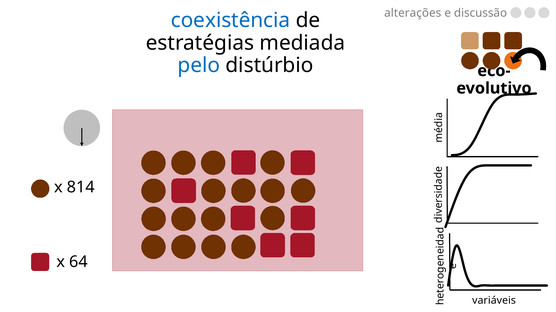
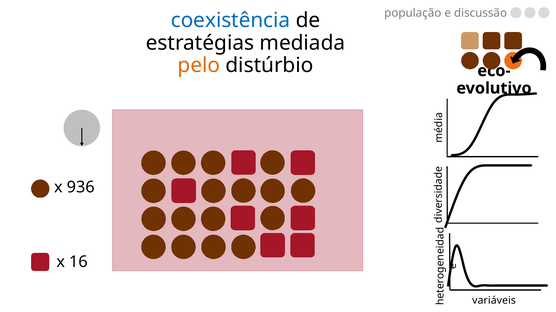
alterações: alterações -> população
pelo colour: blue -> orange
814: 814 -> 936
64: 64 -> 16
